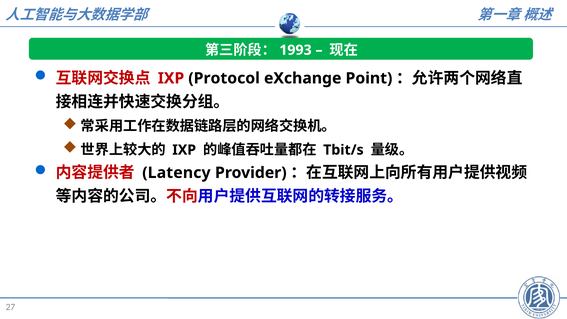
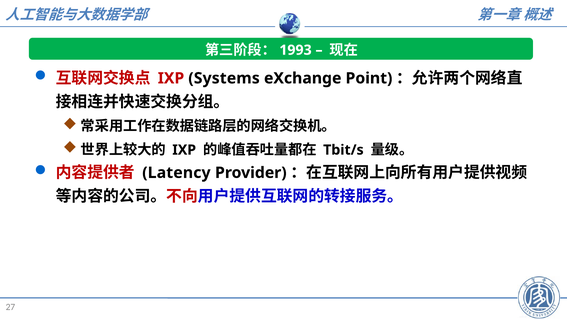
Protocol: Protocol -> Systems
